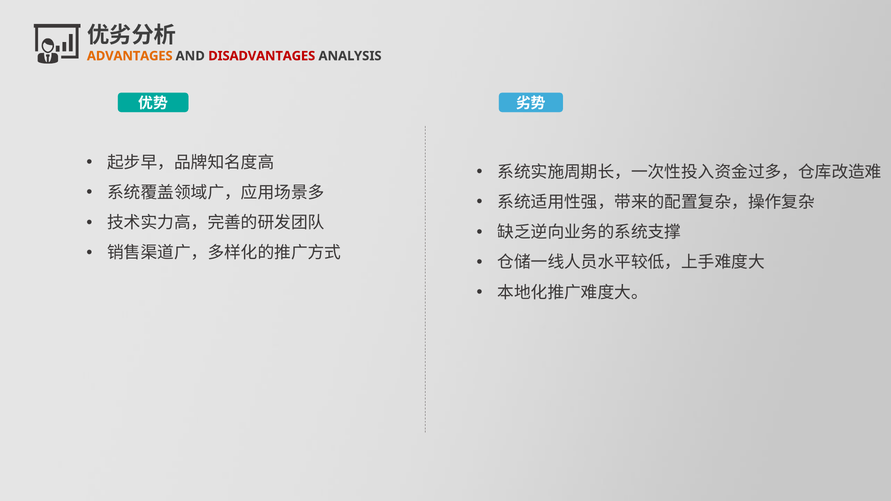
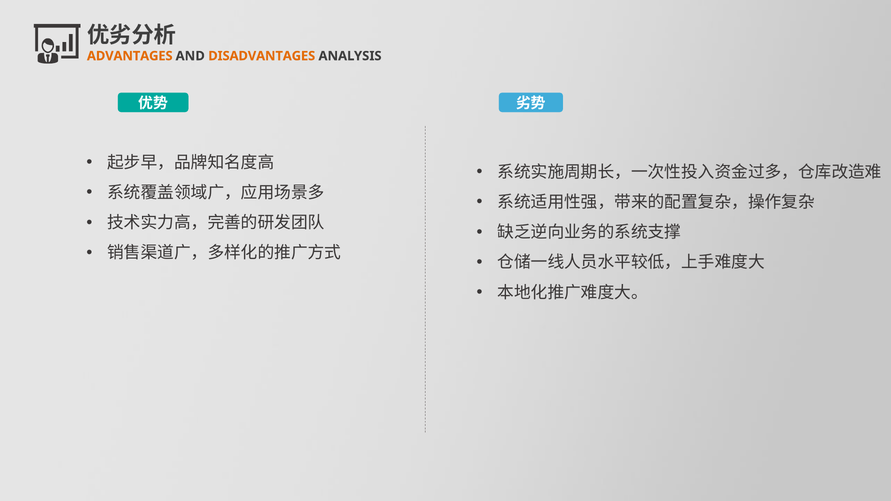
DISADVANTAGES colour: red -> orange
